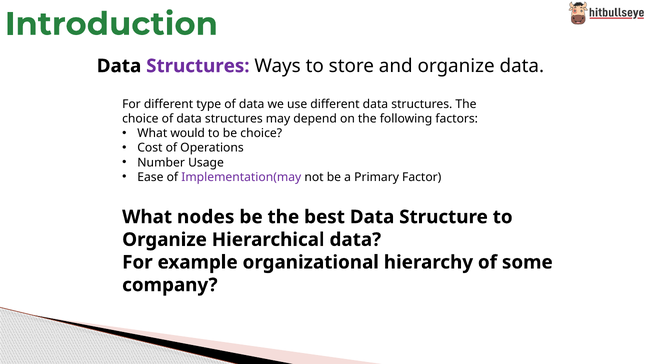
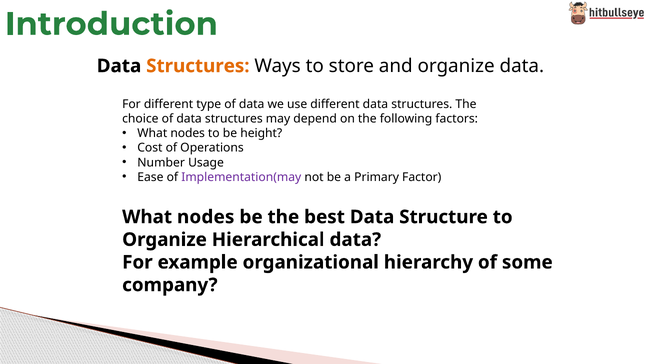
Structures at (198, 66) colour: purple -> orange
would at (188, 133): would -> nodes
be choice: choice -> height
